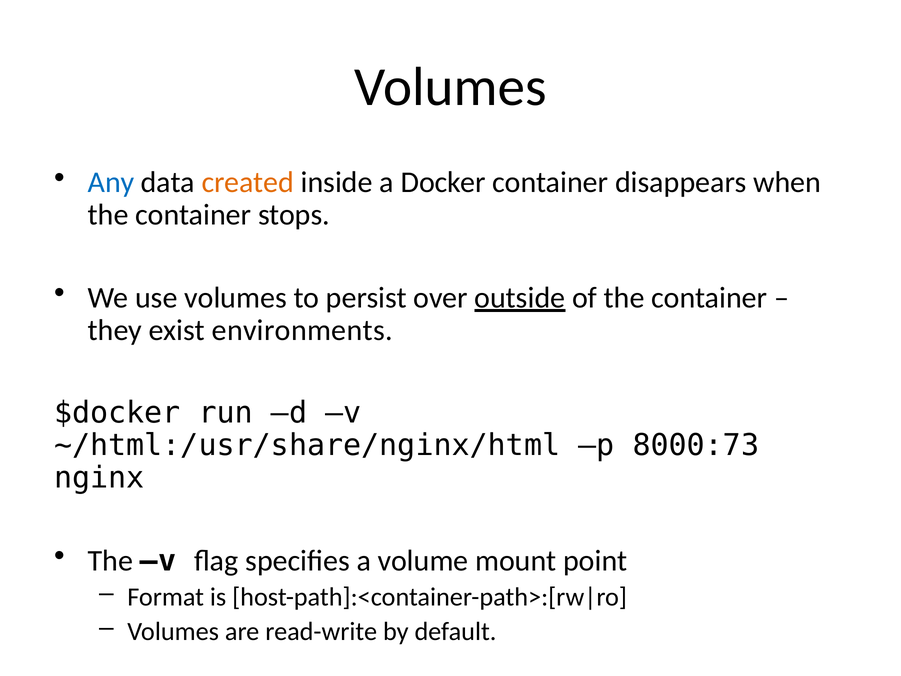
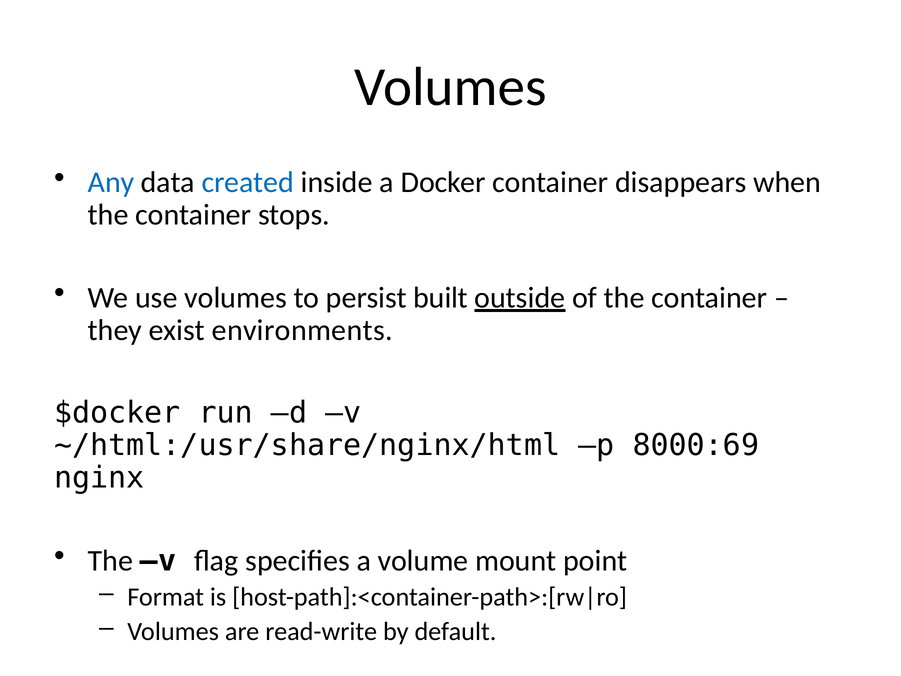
created colour: orange -> blue
over: over -> built
8000:73: 8000:73 -> 8000:69
